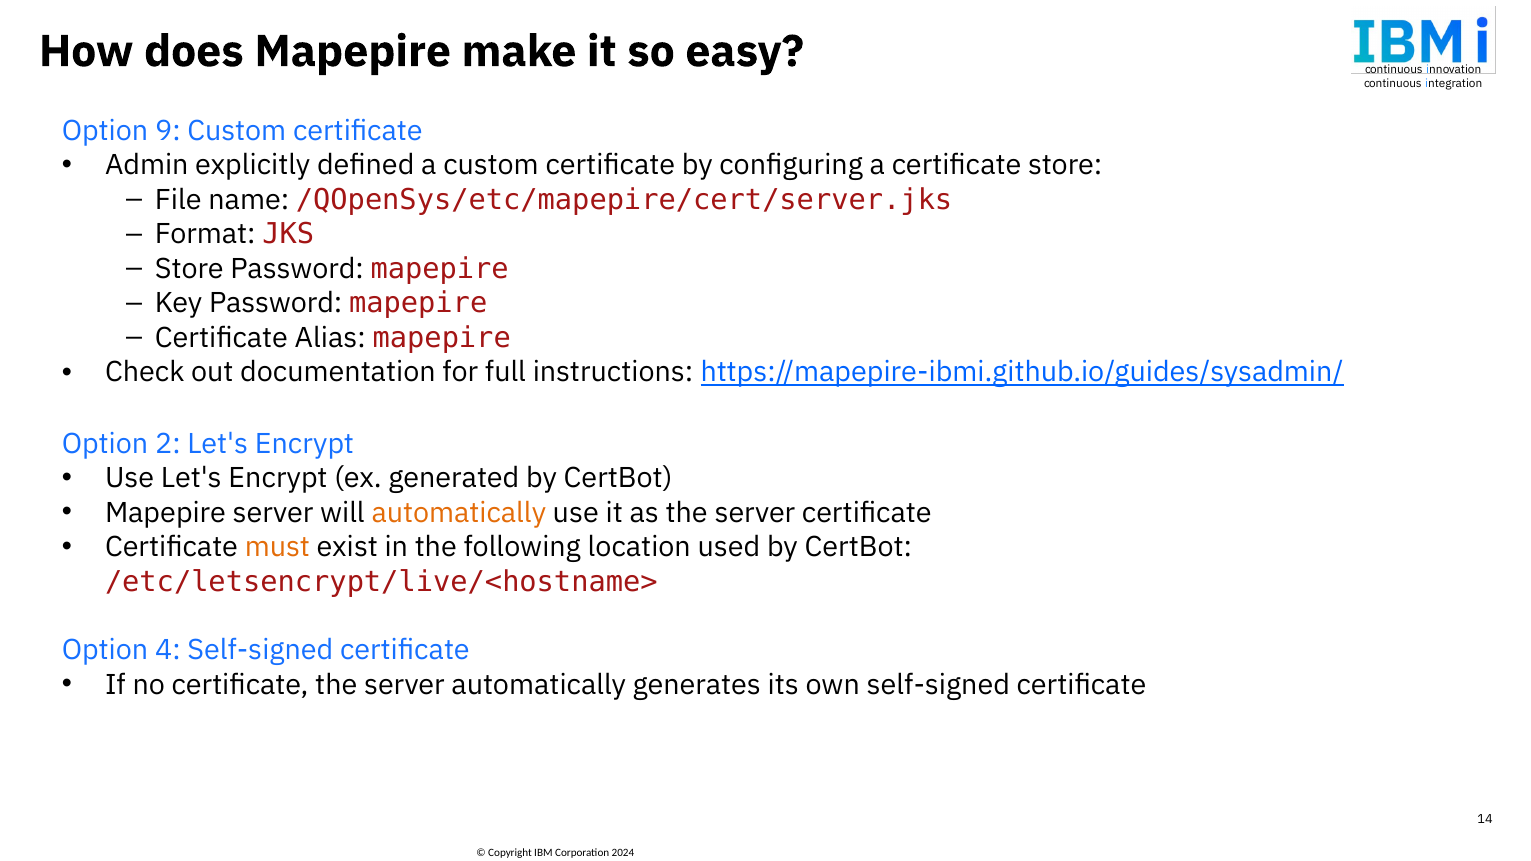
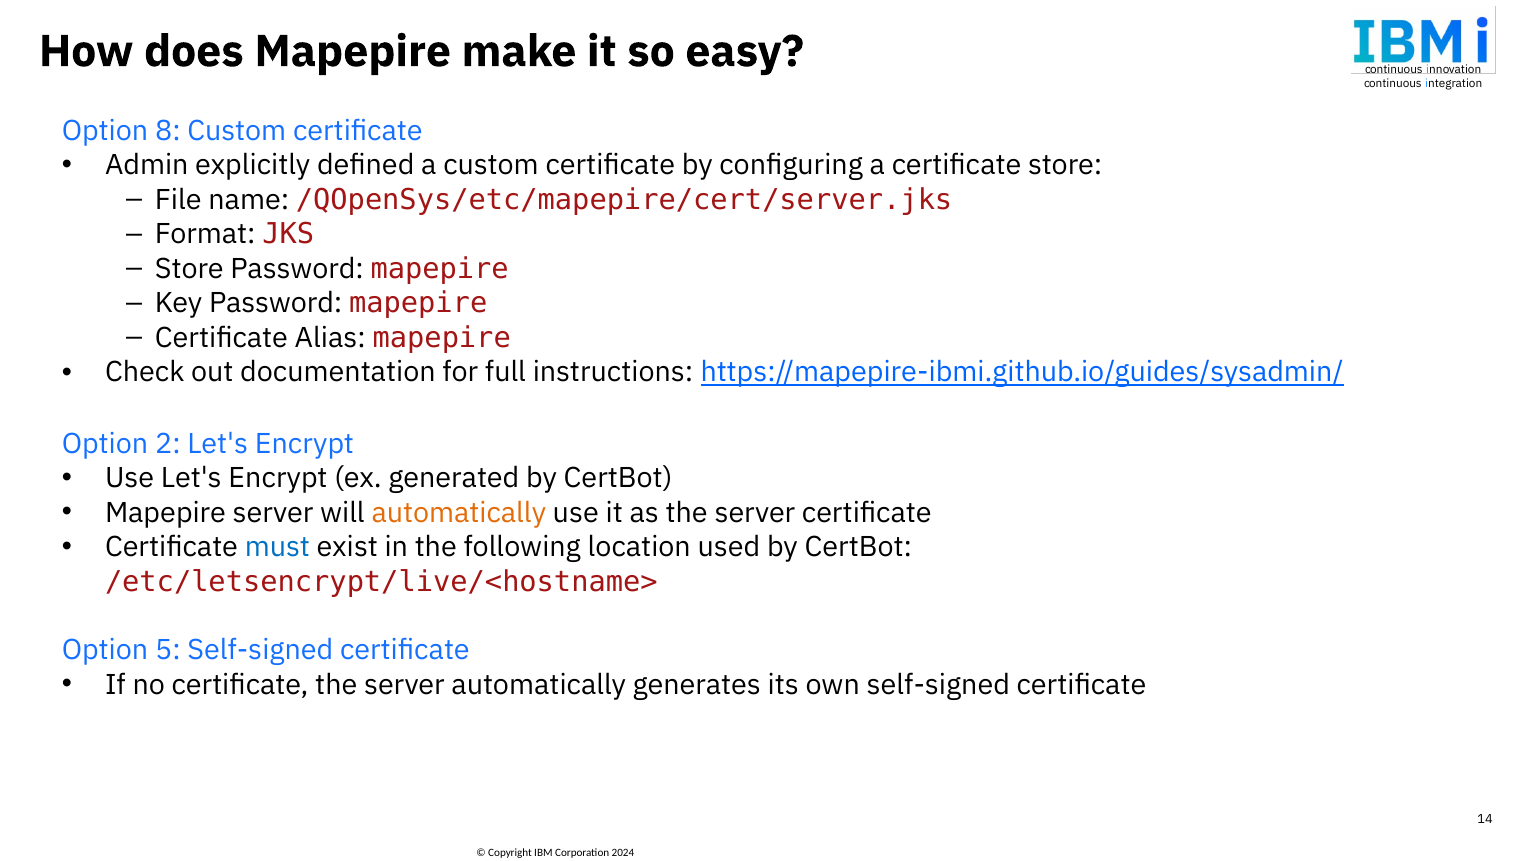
9: 9 -> 8
must colour: orange -> blue
4: 4 -> 5
